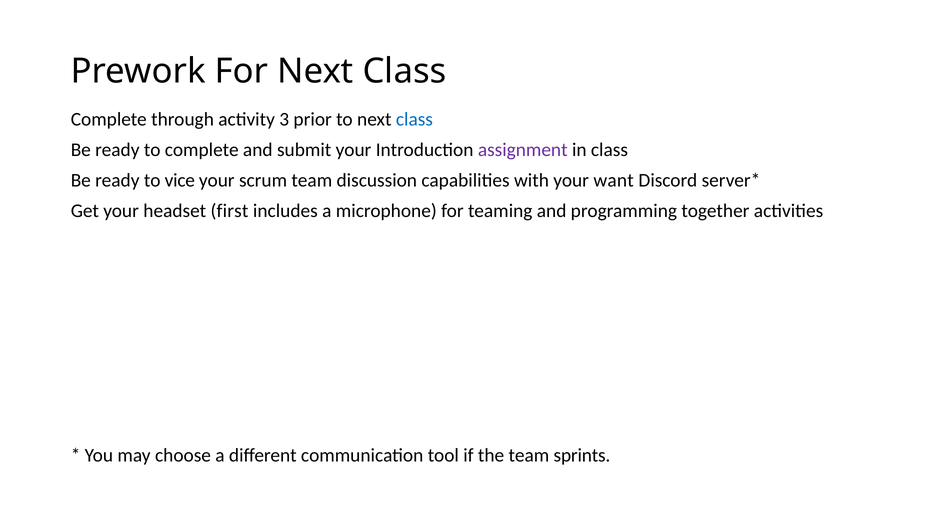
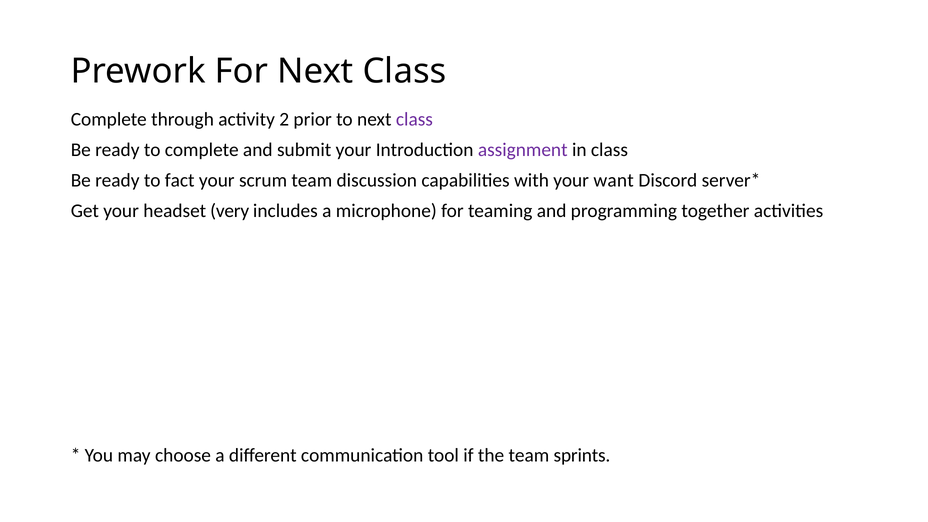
3: 3 -> 2
class at (414, 119) colour: blue -> purple
vice: vice -> fact
first: first -> very
